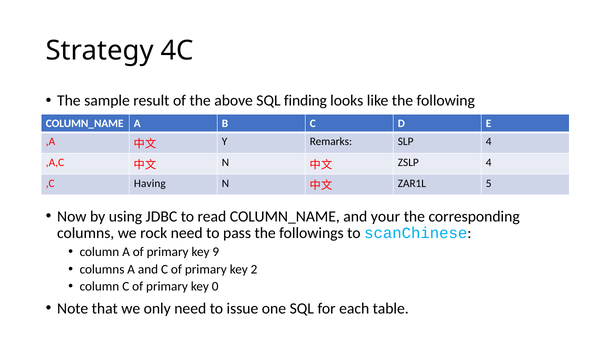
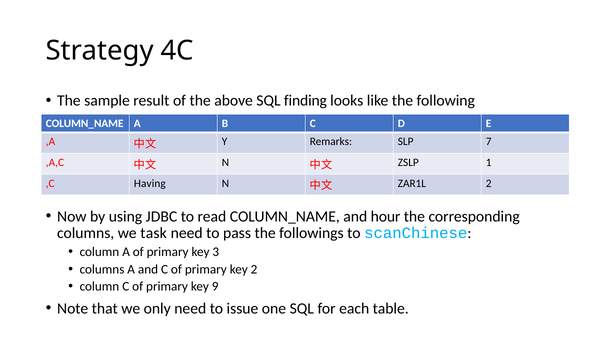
SLP 4: 4 -> 7
ZSLP 4: 4 -> 1
ZAR1L 5: 5 -> 2
your: your -> hour
rock: rock -> task
9: 9 -> 3
0: 0 -> 9
